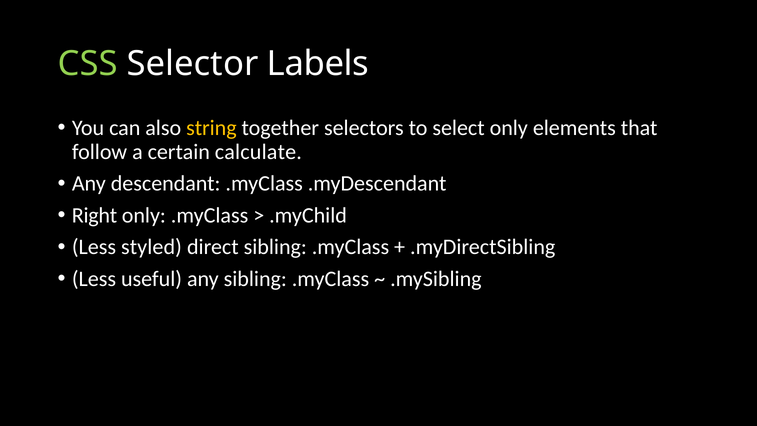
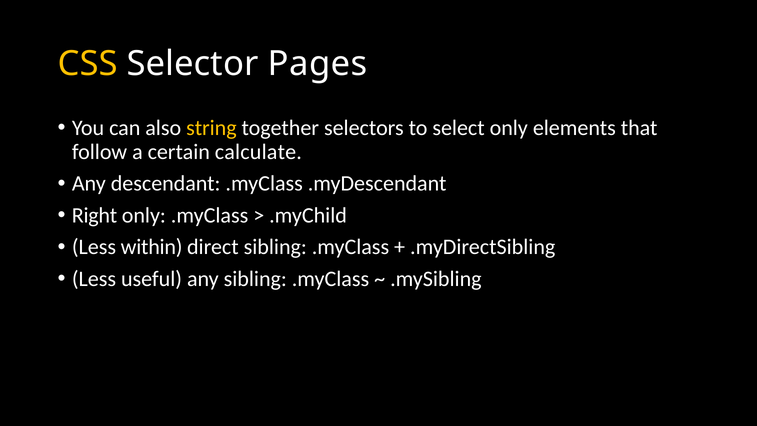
CSS colour: light green -> yellow
Labels: Labels -> Pages
styled: styled -> within
